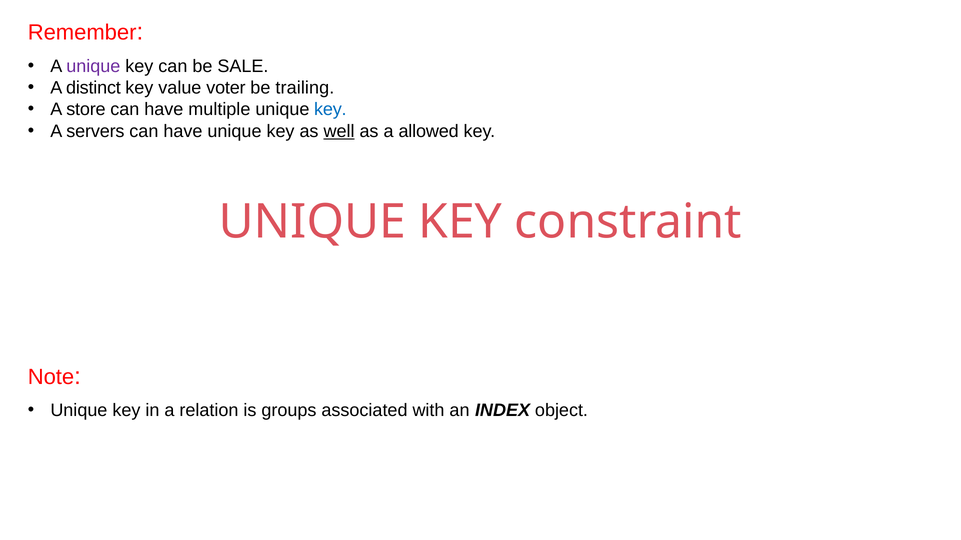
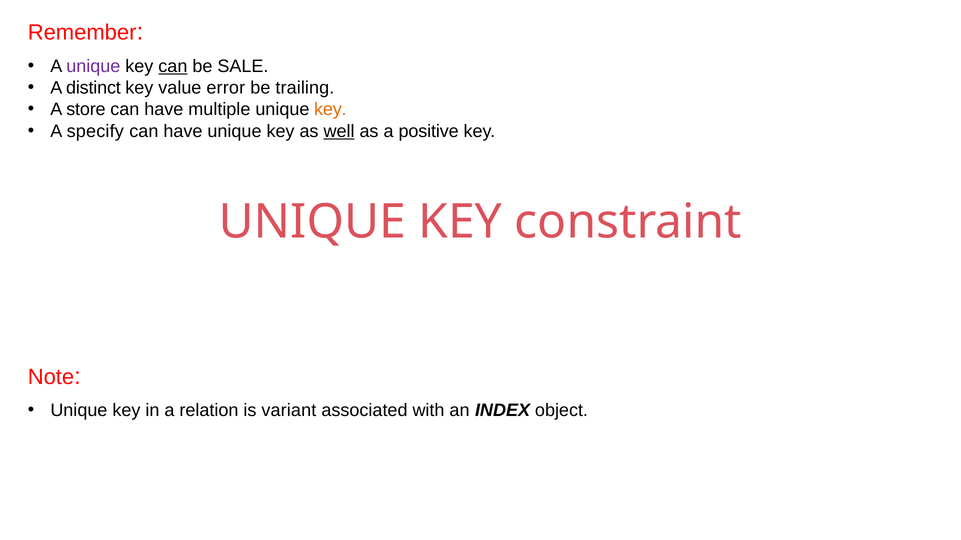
can at (173, 66) underline: none -> present
voter: voter -> error
key at (330, 110) colour: blue -> orange
servers: servers -> specify
allowed: allowed -> positive
groups: groups -> variant
